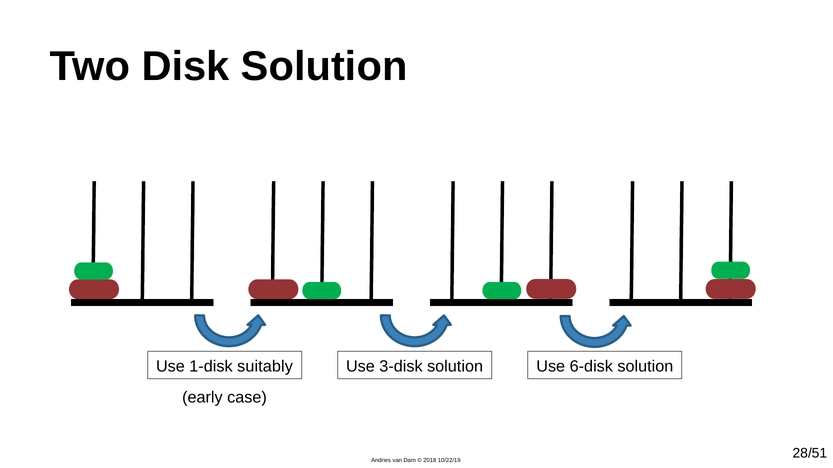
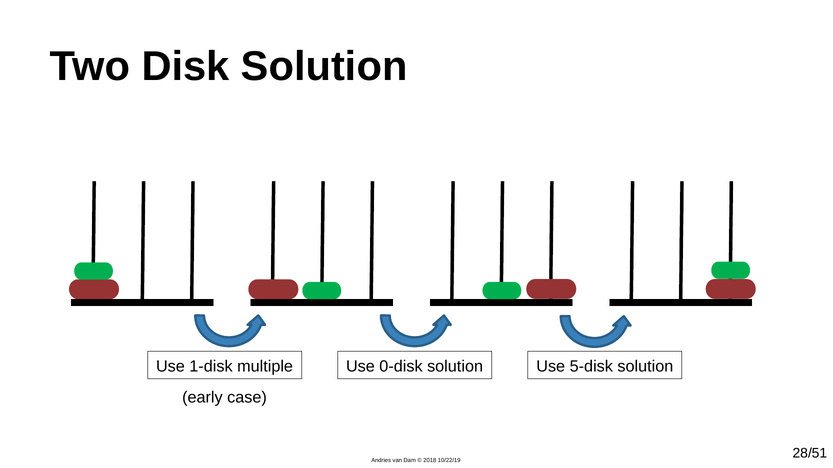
suitably: suitably -> multiple
3-disk: 3-disk -> 0-disk
6-disk: 6-disk -> 5-disk
